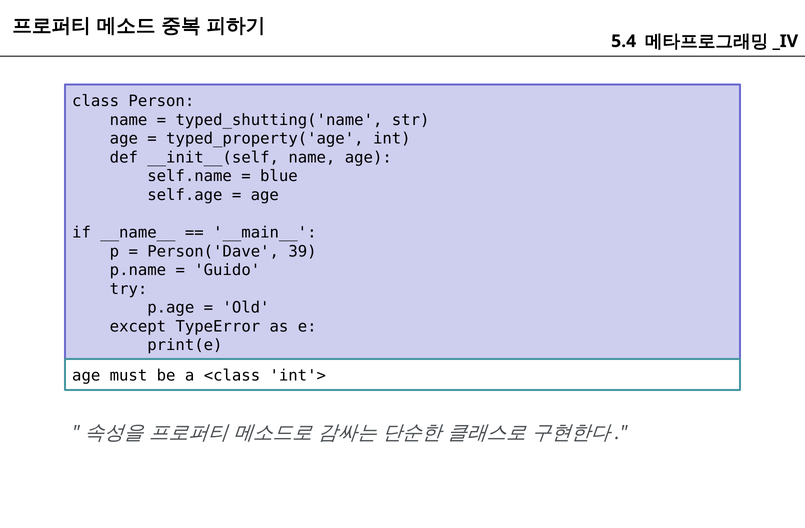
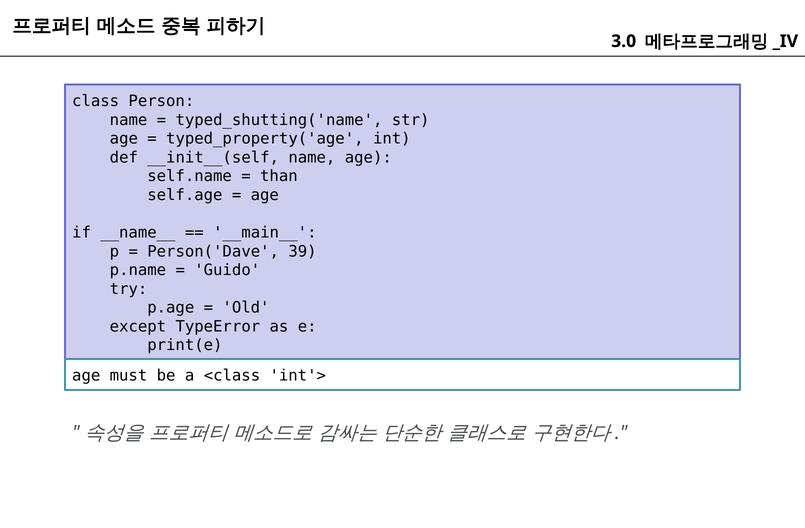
5.4: 5.4 -> 3.0
blue: blue -> than
